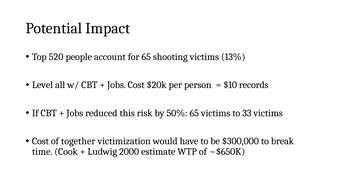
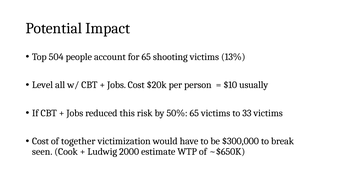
520: 520 -> 504
records: records -> usually
time: time -> seen
